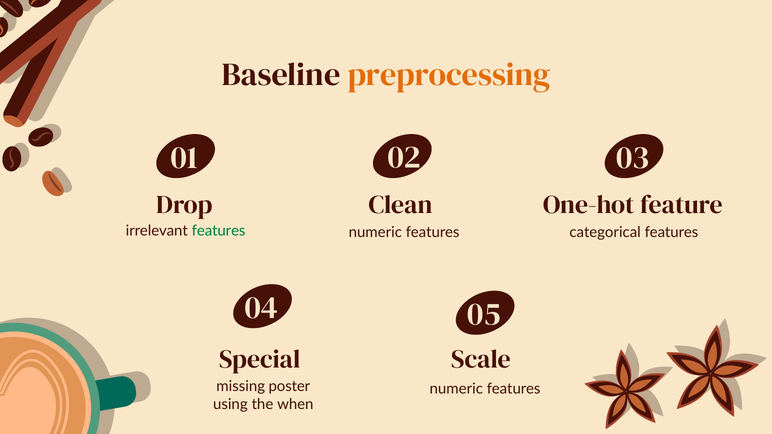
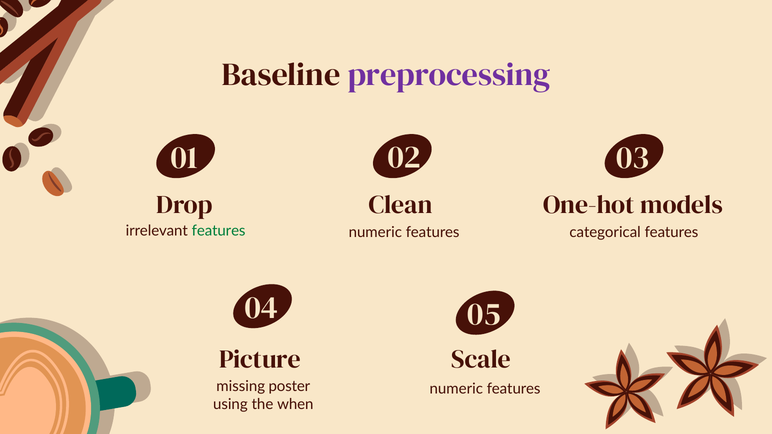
preprocessing colour: orange -> purple
feature: feature -> models
Special: Special -> Picture
